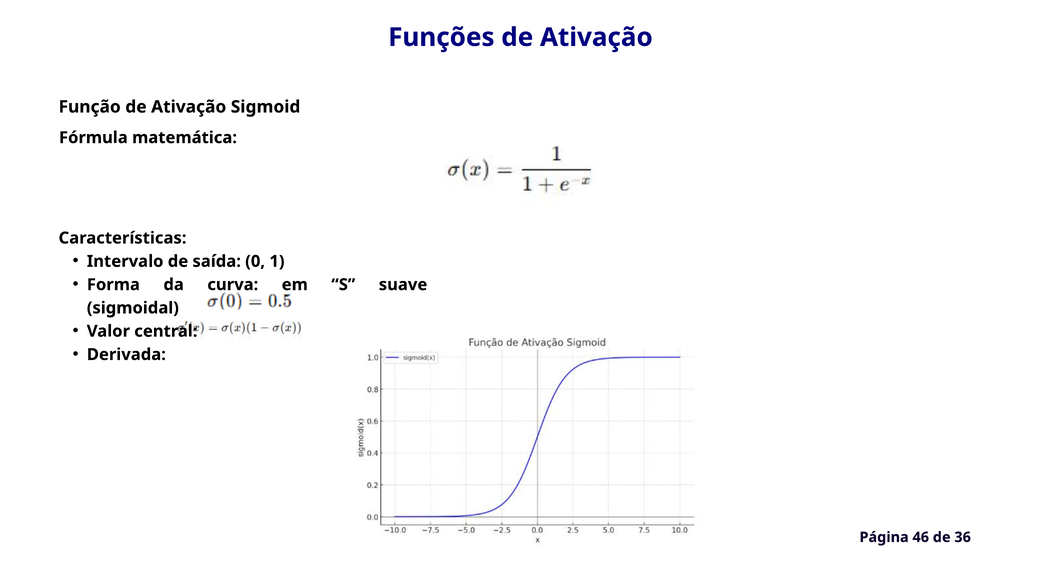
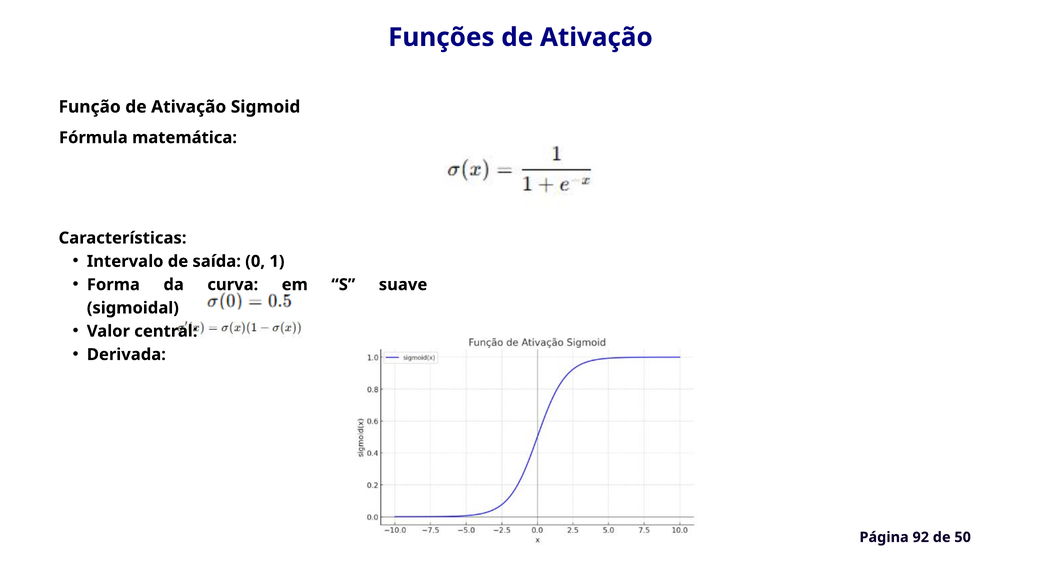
46: 46 -> 92
36: 36 -> 50
